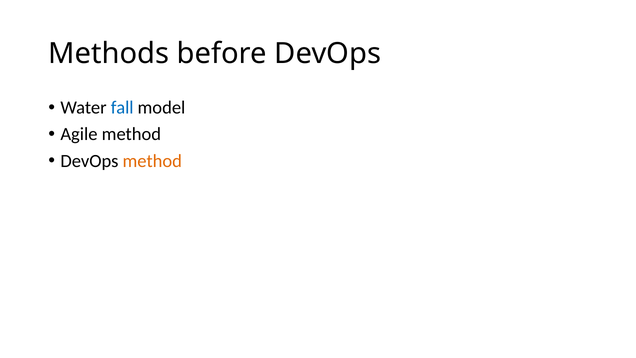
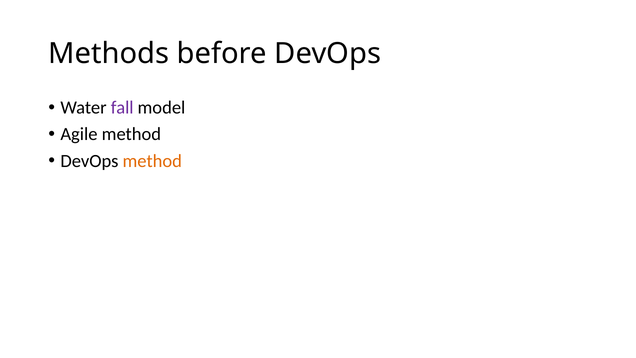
fall colour: blue -> purple
